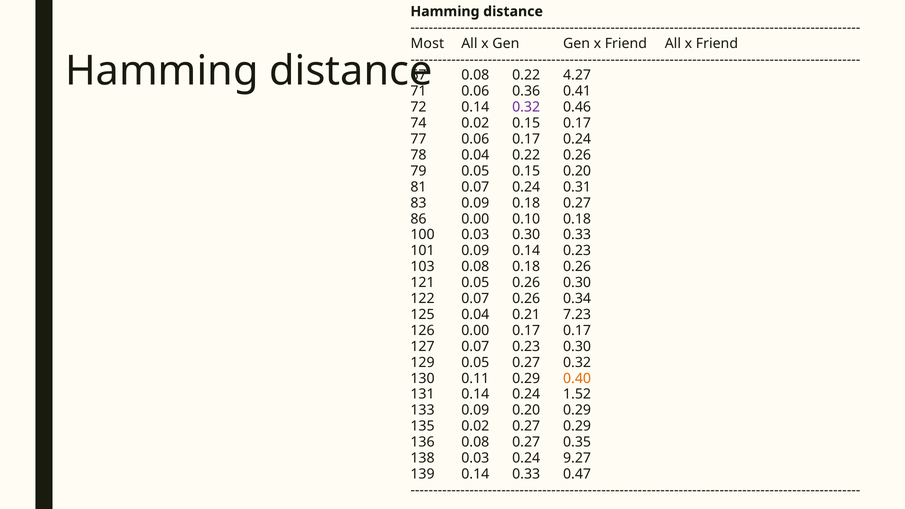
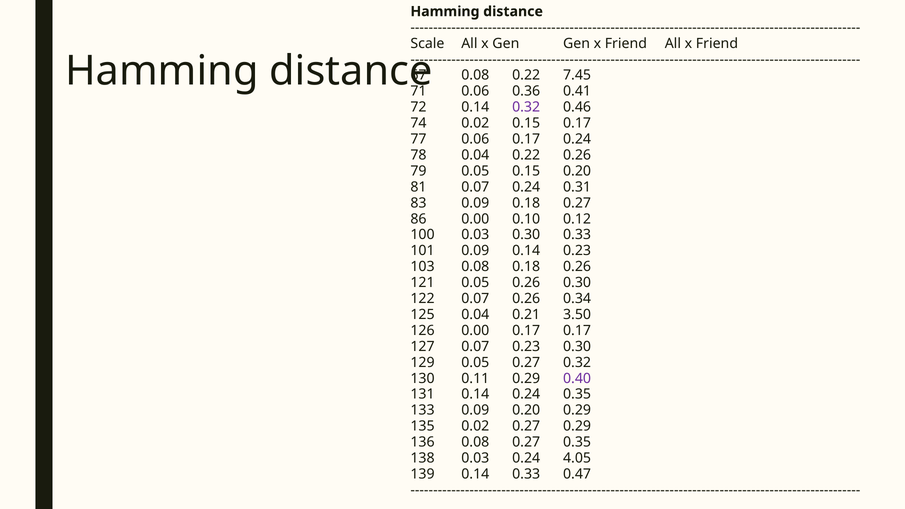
Most: Most -> Scale
4.27: 4.27 -> 7.45
0.10 0.18: 0.18 -> 0.12
7.23: 7.23 -> 3.50
0.40 colour: orange -> purple
0.24 1.52: 1.52 -> 0.35
9.27: 9.27 -> 4.05
